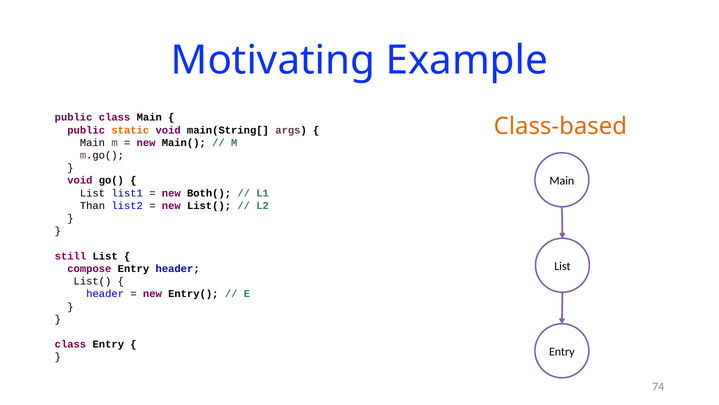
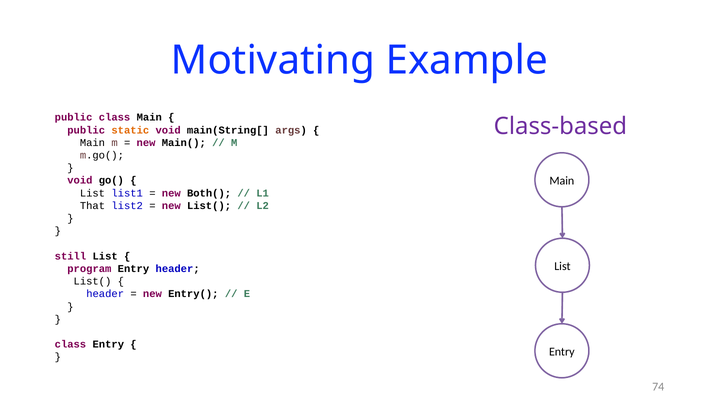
Class-based colour: orange -> purple
Than: Than -> That
compose: compose -> program
